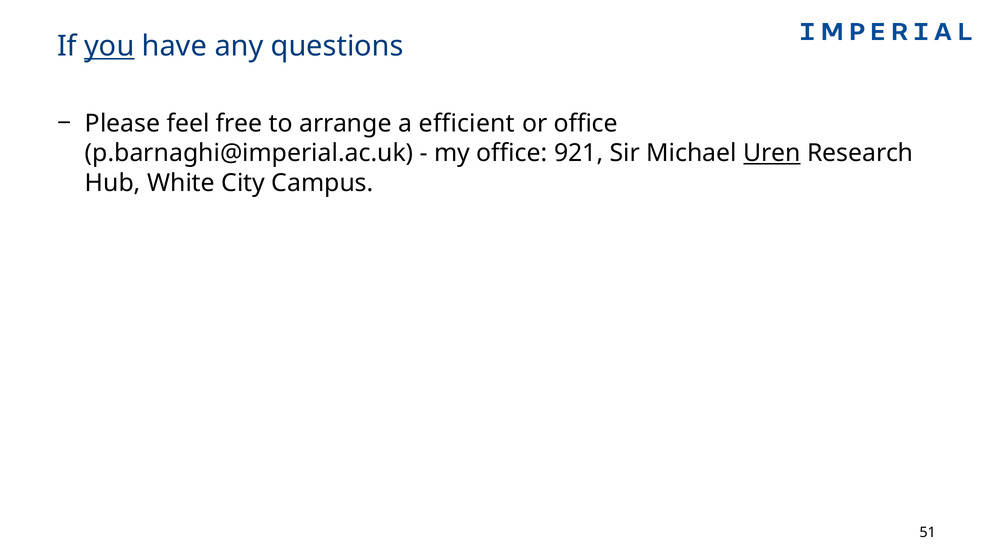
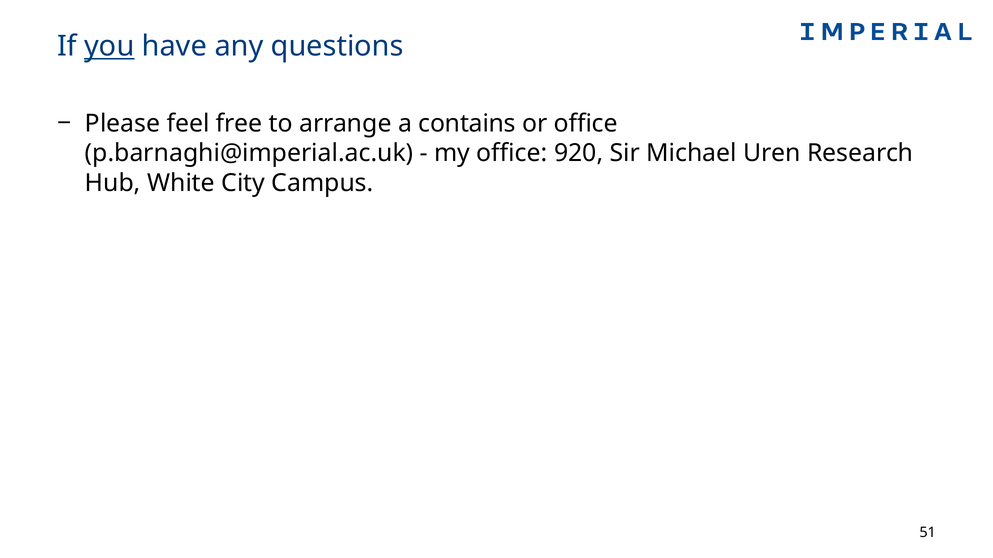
efficient: efficient -> contains
921: 921 -> 920
Uren underline: present -> none
